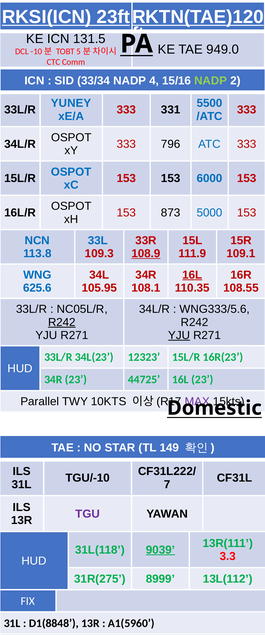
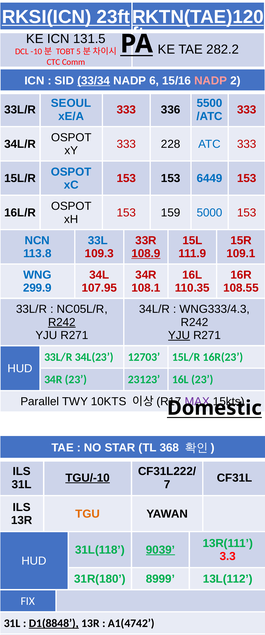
949.0: 949.0 -> 282.2
33/34 underline: none -> present
4: 4 -> 6
NADP at (211, 81) colour: light green -> pink
YUNEY: YUNEY -> SEOUL
331: 331 -> 336
796: 796 -> 228
6000: 6000 -> 6449
873: 873 -> 159
16L at (192, 274) underline: present -> none
625.6: 625.6 -> 299.9
105.95: 105.95 -> 107.95
WNG333/5.6: WNG333/5.6 -> WNG333/4.3
12323: 12323 -> 12703
44725: 44725 -> 23123
149: 149 -> 368
TGU/-10 underline: none -> present
TGU colour: purple -> orange
31R(275: 31R(275 -> 31R(180
D1(8848 underline: none -> present
A1(5960: A1(5960 -> A1(4742
